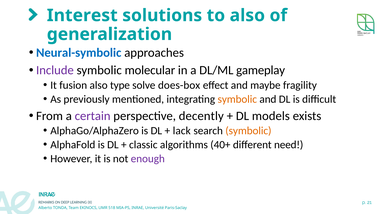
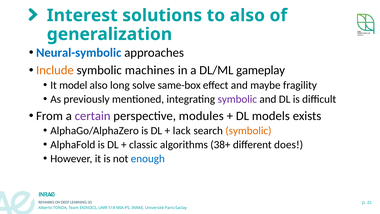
Include colour: purple -> orange
molecular: molecular -> machines
fusion: fusion -> model
type: type -> long
does-box: does-box -> same-box
symbolic at (237, 99) colour: orange -> purple
decently: decently -> modules
40+: 40+ -> 38+
need: need -> does
enough colour: purple -> blue
